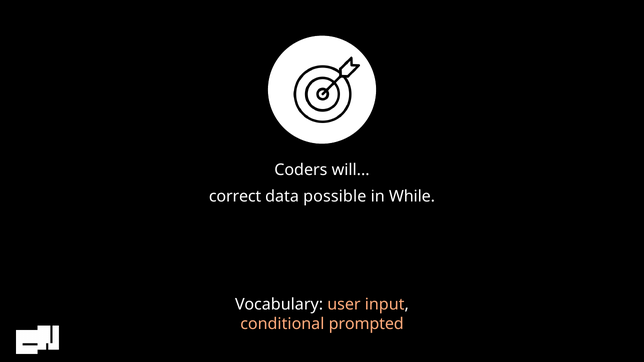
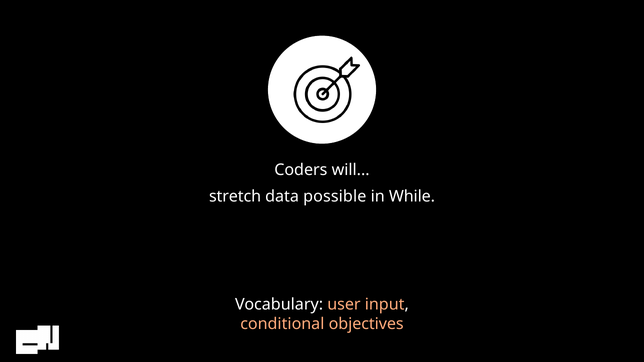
correct: correct -> stretch
prompted: prompted -> objectives
